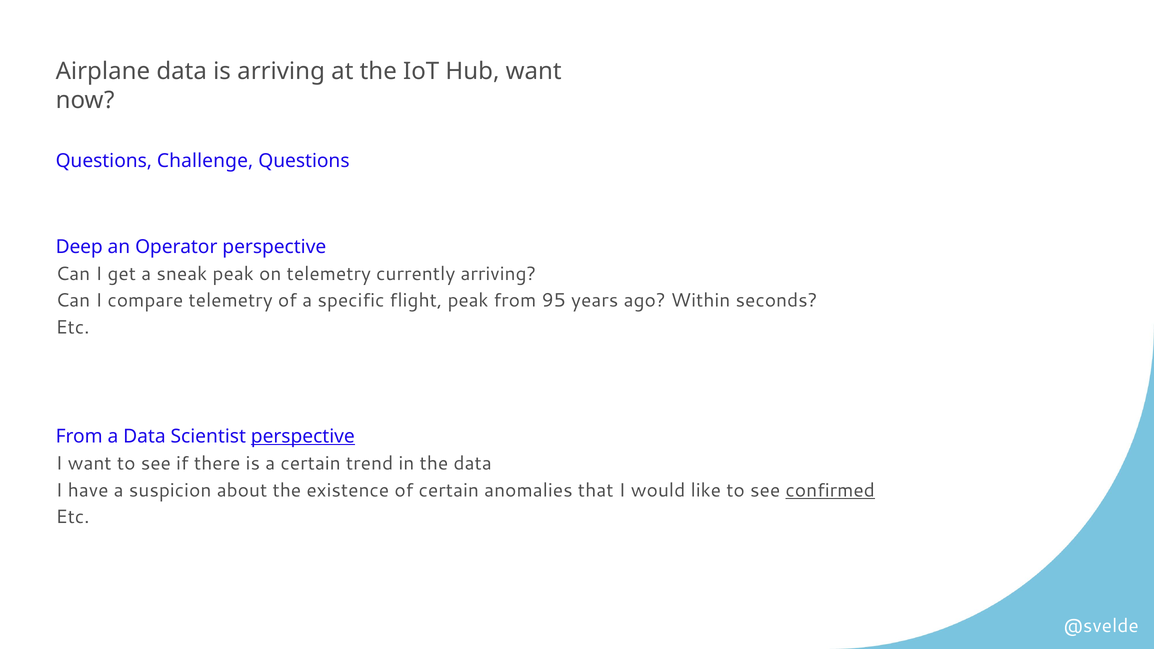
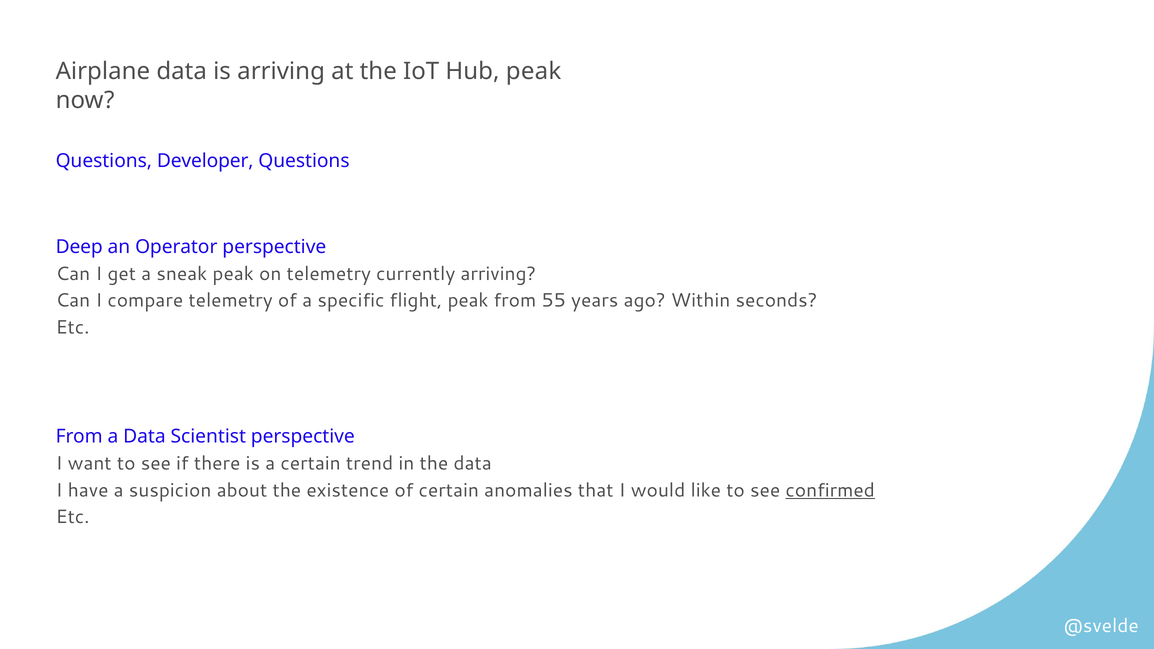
Hub want: want -> peak
Challenge: Challenge -> Developer
95: 95 -> 55
perspective at (303, 436) underline: present -> none
